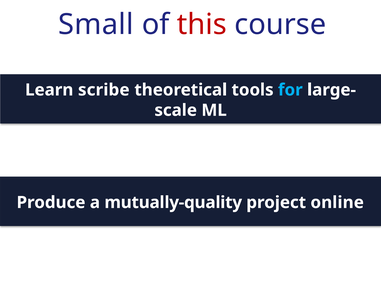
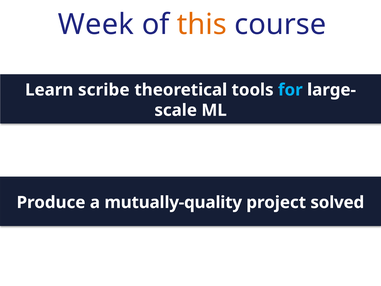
Small: Small -> Week
this colour: red -> orange
online: online -> solved
